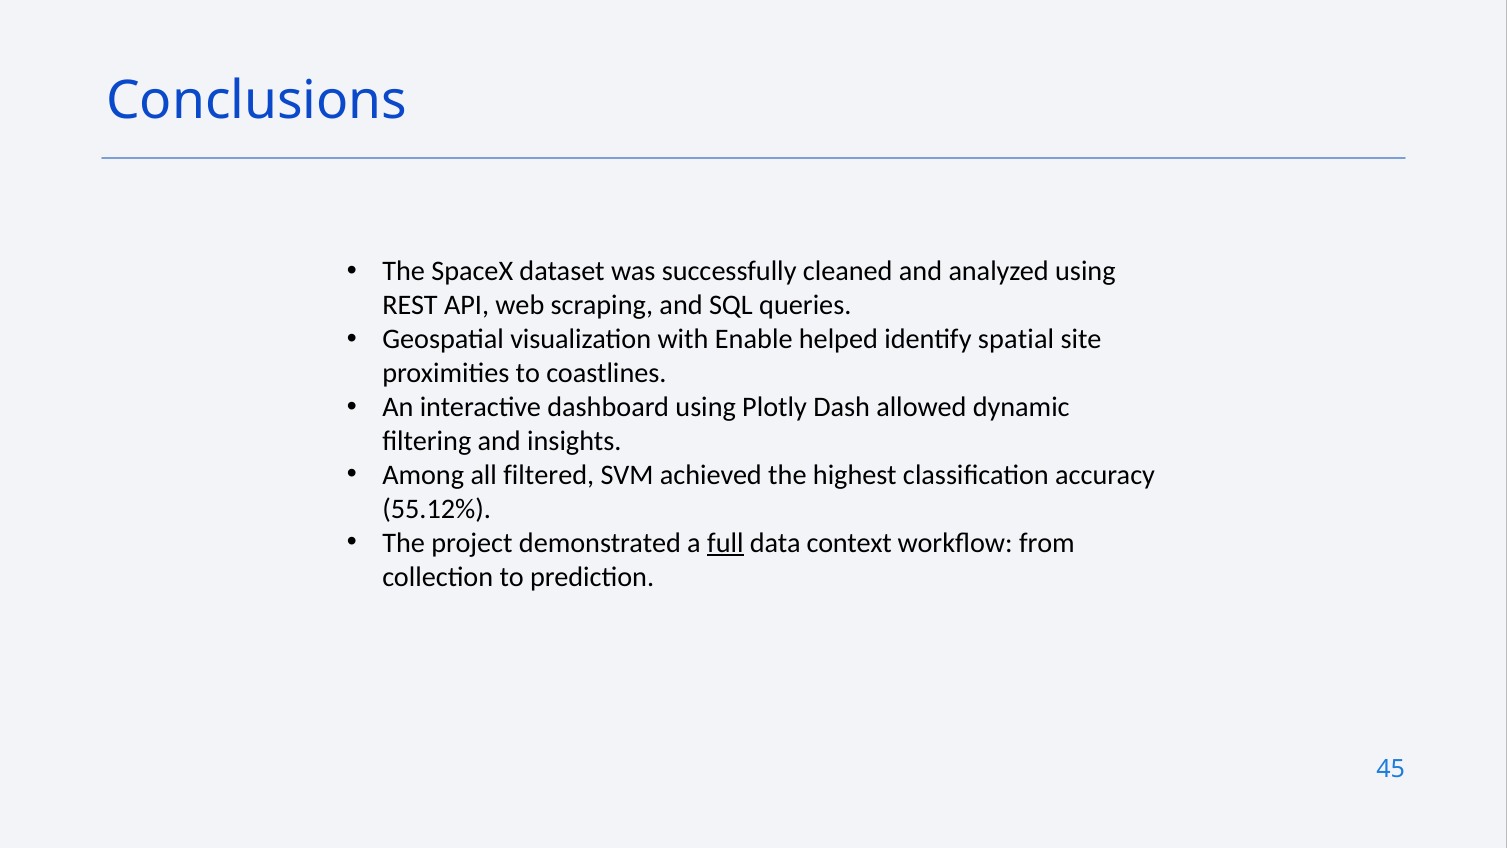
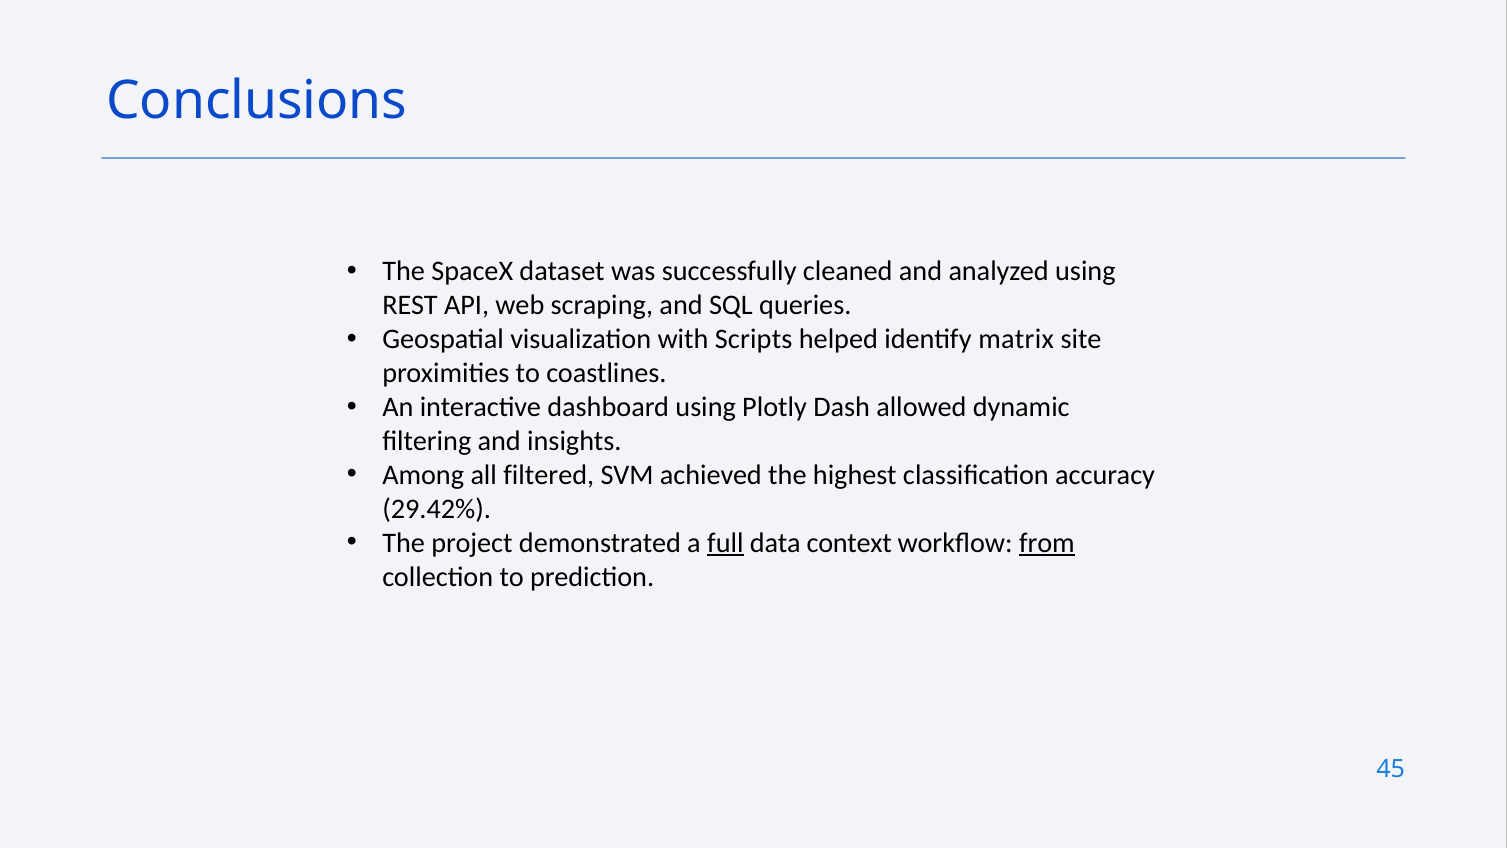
Enable: Enable -> Scripts
spatial: spatial -> matrix
55.12%: 55.12% -> 29.42%
from underline: none -> present
